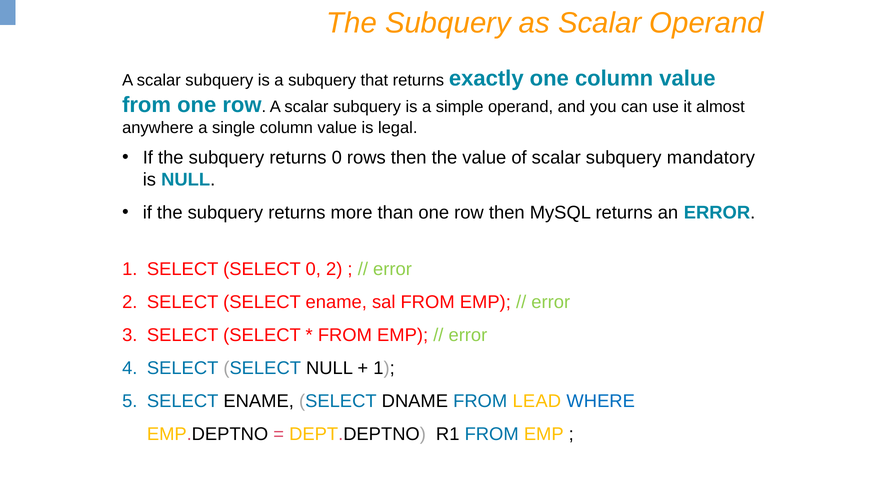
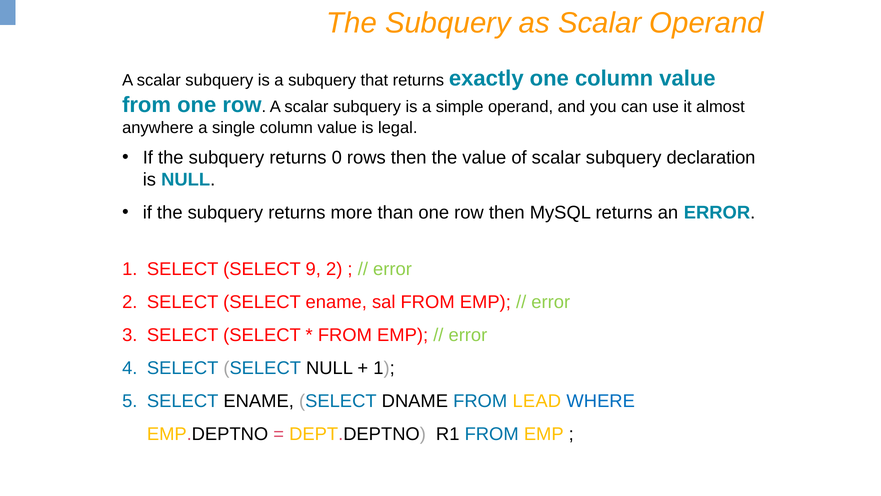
mandatory: mandatory -> declaration
SELECT 0: 0 -> 9
